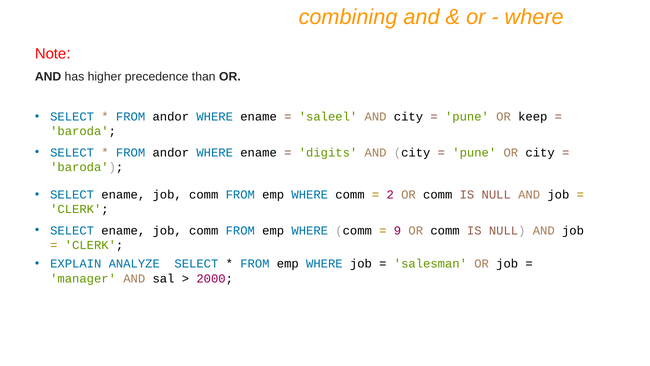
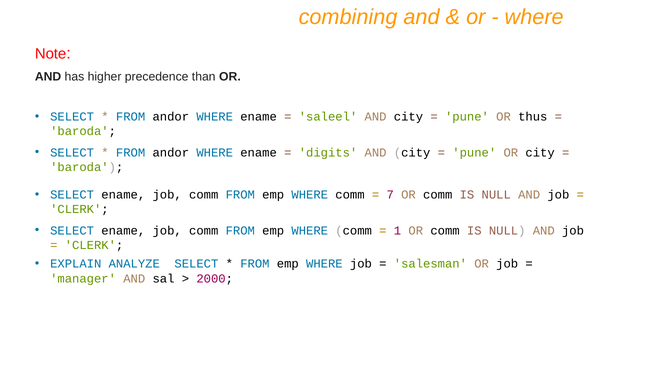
keep: keep -> thus
2: 2 -> 7
9: 9 -> 1
